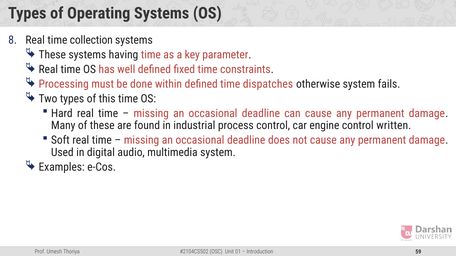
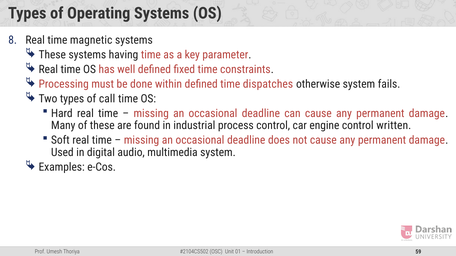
collection: collection -> magnetic
this: this -> call
